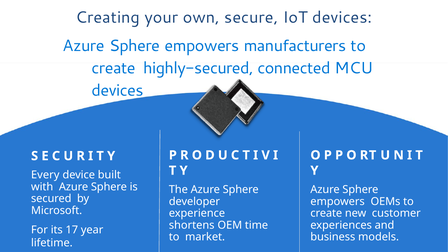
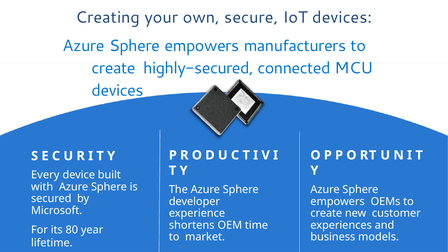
17: 17 -> 80
